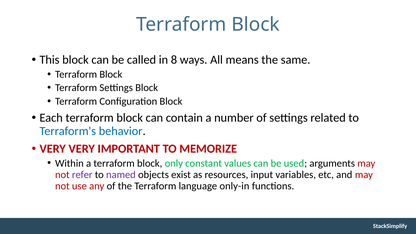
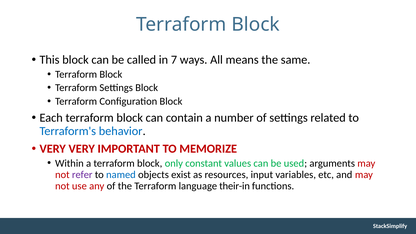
8: 8 -> 7
named colour: purple -> blue
only-in: only-in -> their-in
